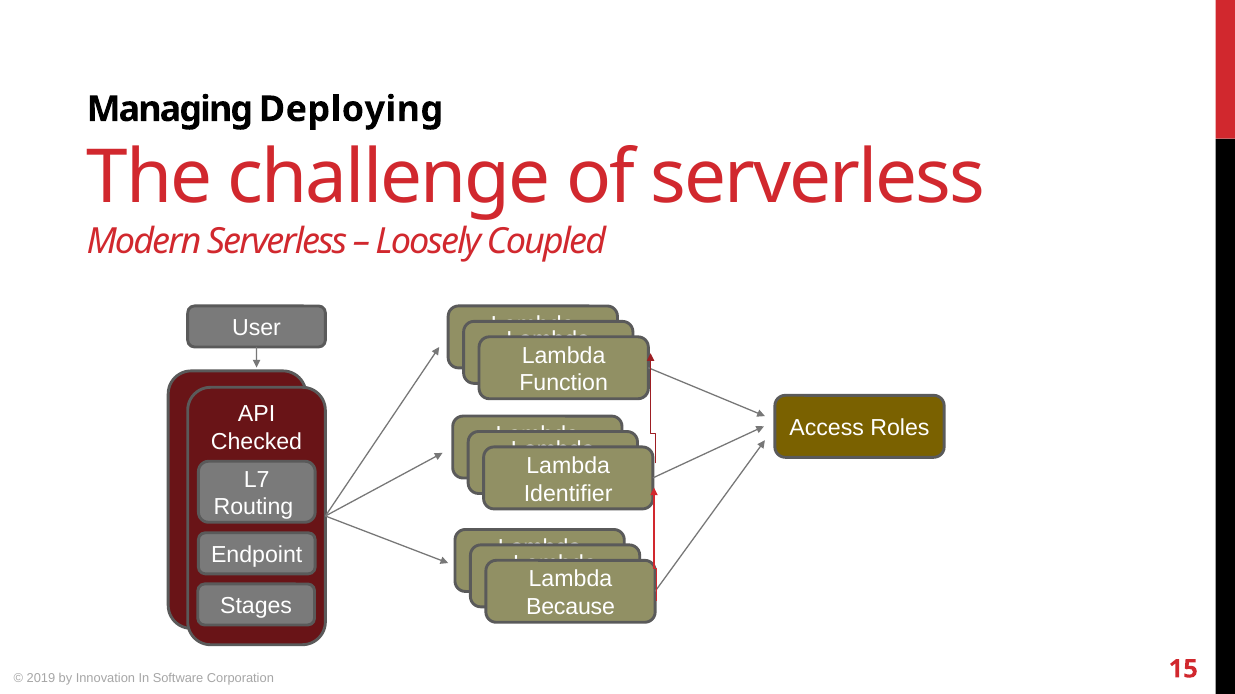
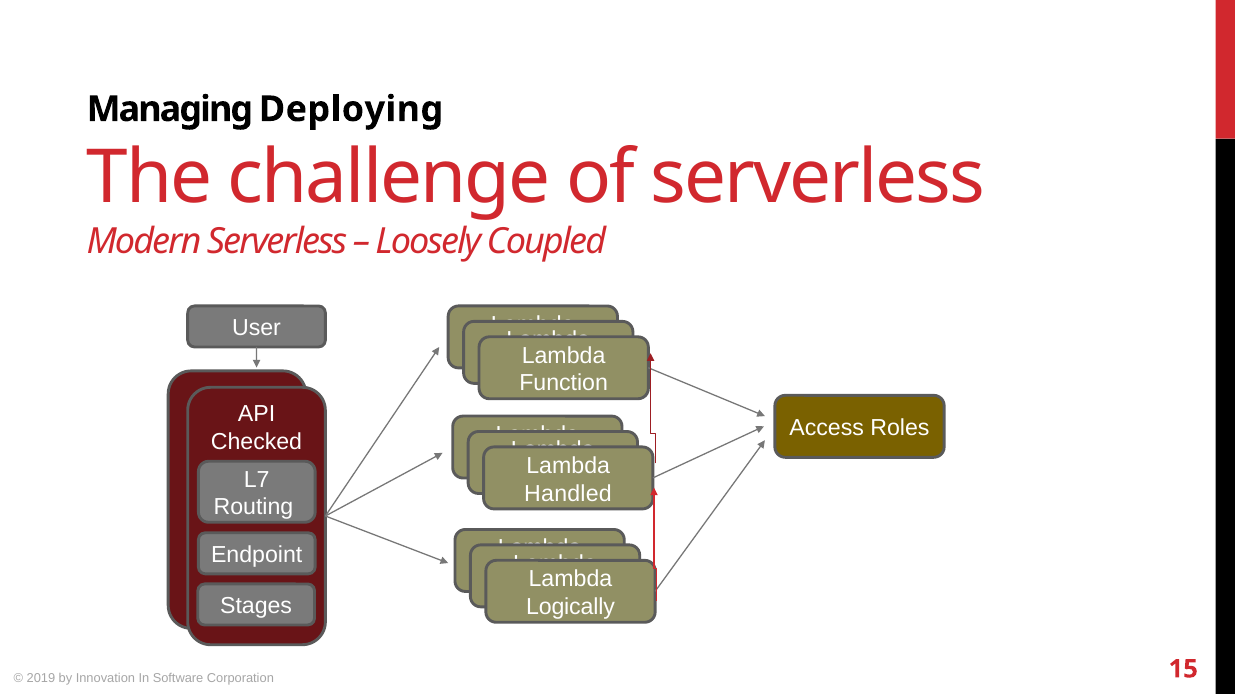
Identifier: Identifier -> Handled
Because: Because -> Logically
